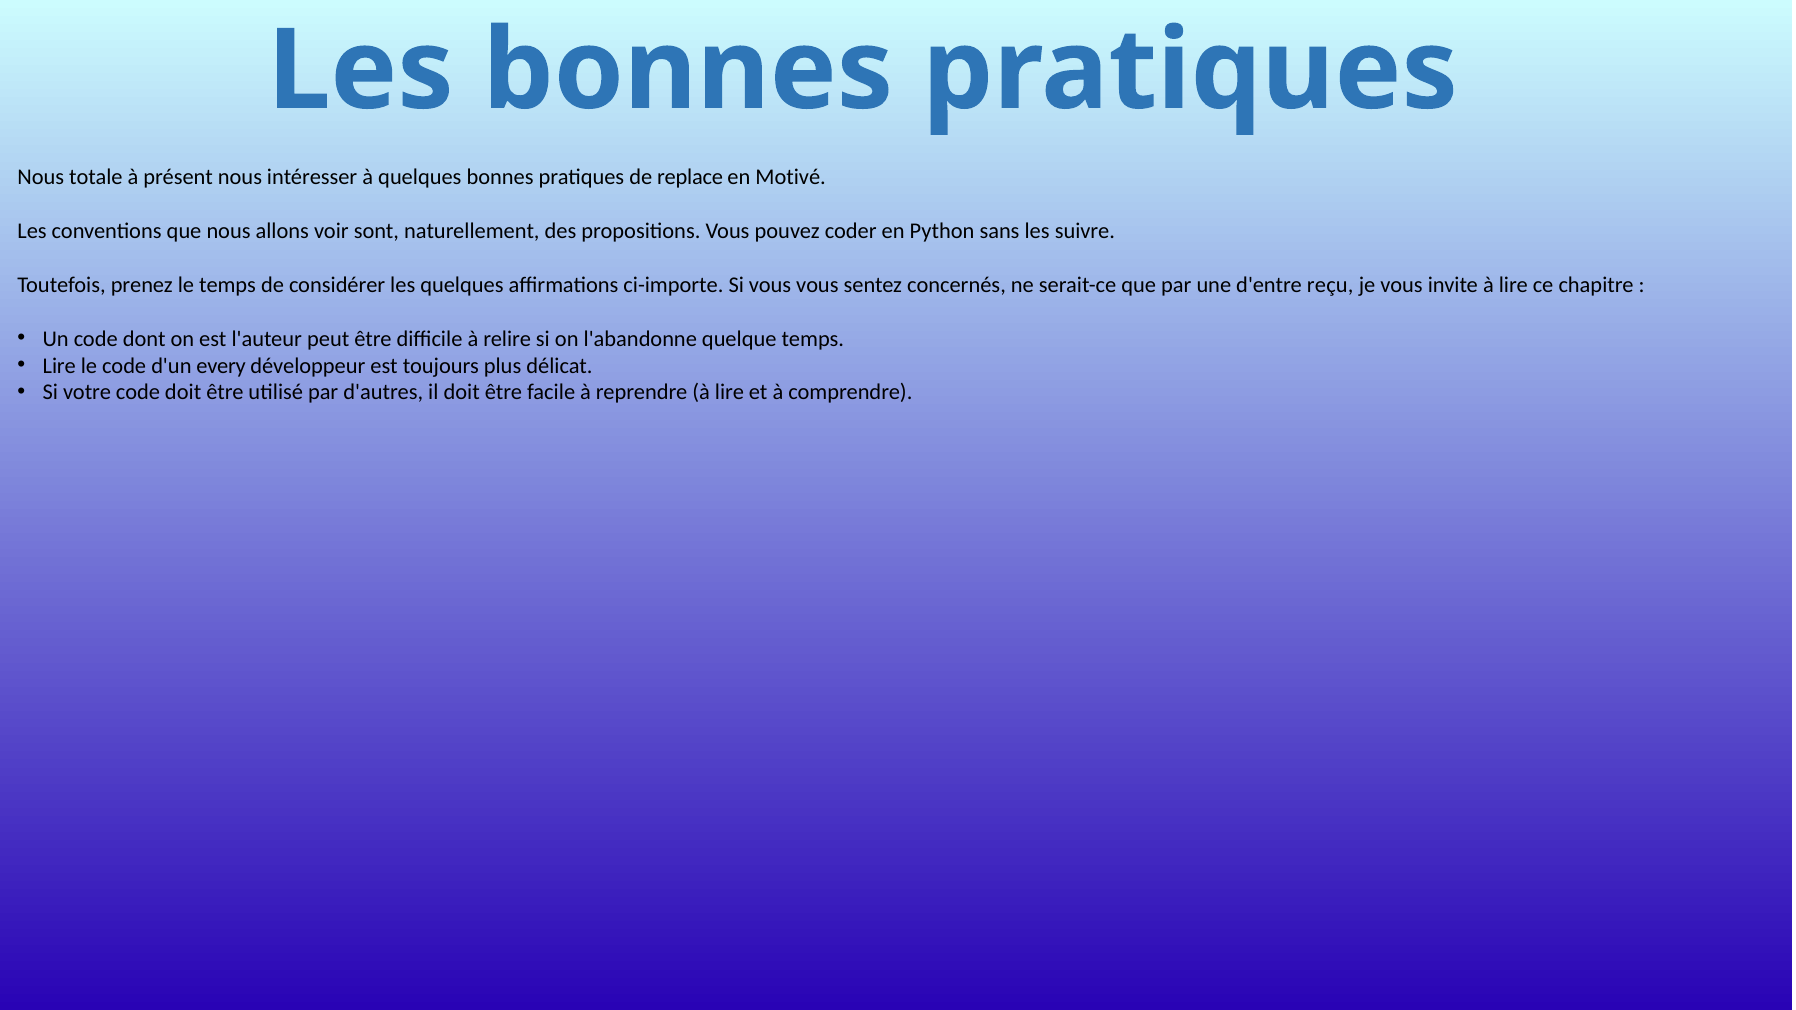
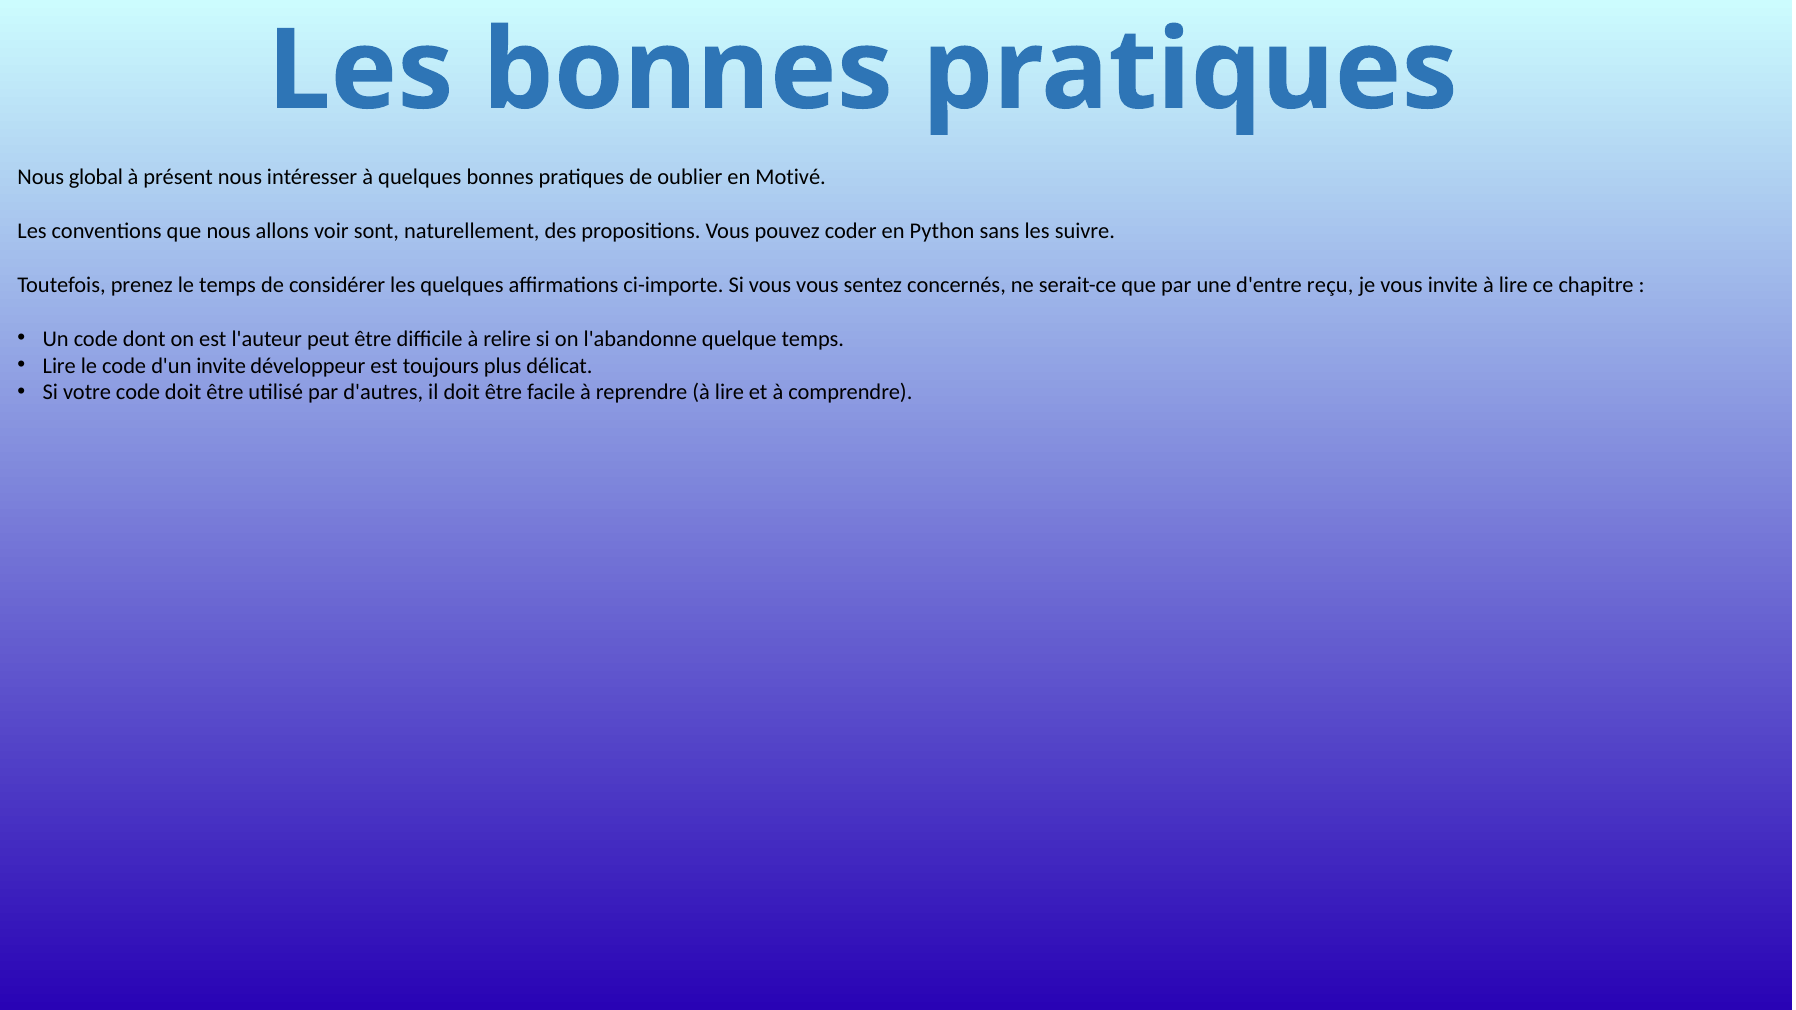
totale: totale -> global
replace: replace -> oublier
d'un every: every -> invite
